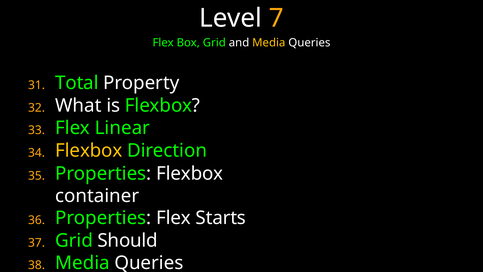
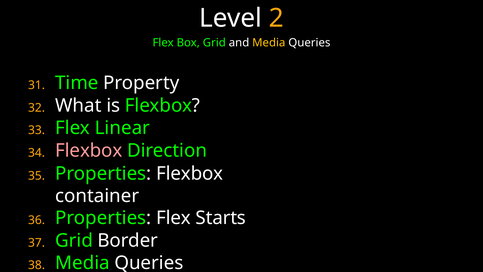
7: 7 -> 2
Total: Total -> Time
Flexbox at (89, 151) colour: yellow -> pink
Should: Should -> Border
